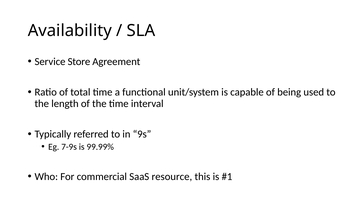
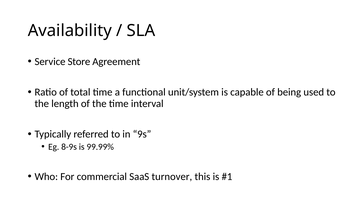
7-9s: 7-9s -> 8-9s
resource: resource -> turnover
